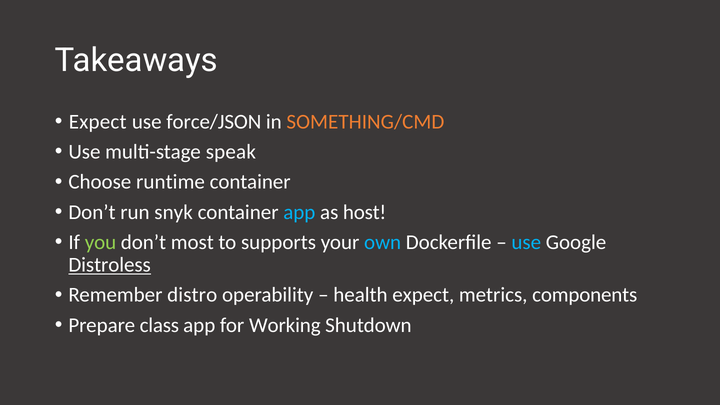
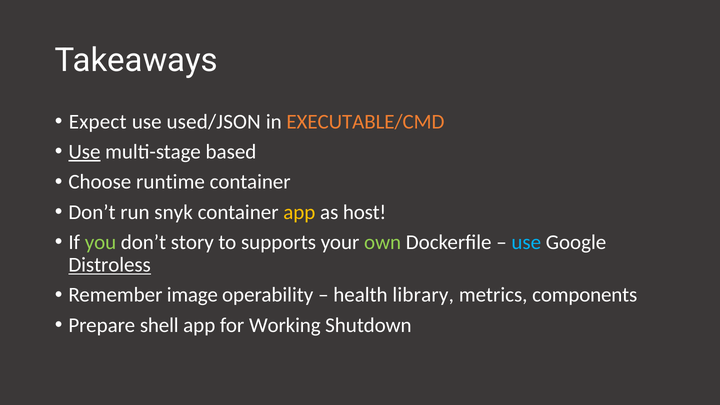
force/JSON: force/JSON -> used/JSON
SOMETHING/CMD: SOMETHING/CMD -> EXECUTABLE/CMD
Use at (84, 152) underline: none -> present
speak: speak -> based
app at (299, 212) colour: light blue -> yellow
most: most -> story
own colour: light blue -> light green
distro: distro -> image
health expect: expect -> library
class: class -> shell
